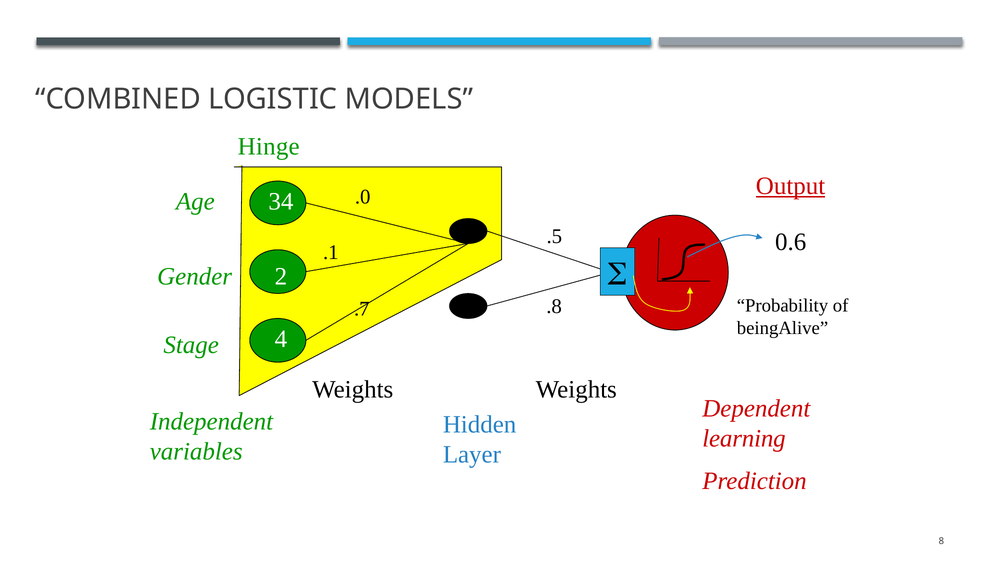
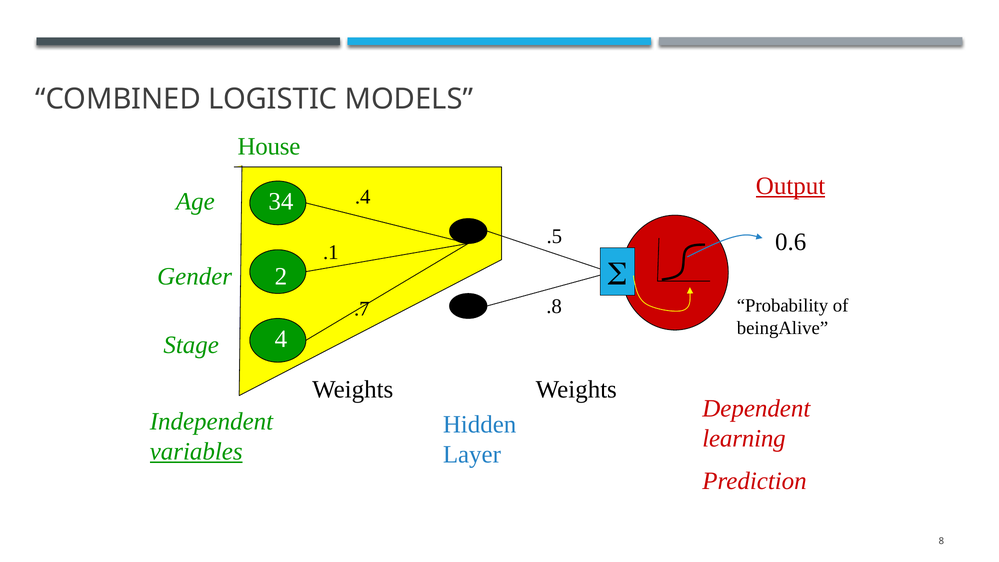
Hinge: Hinge -> House
.0: .0 -> .4
variables underline: none -> present
